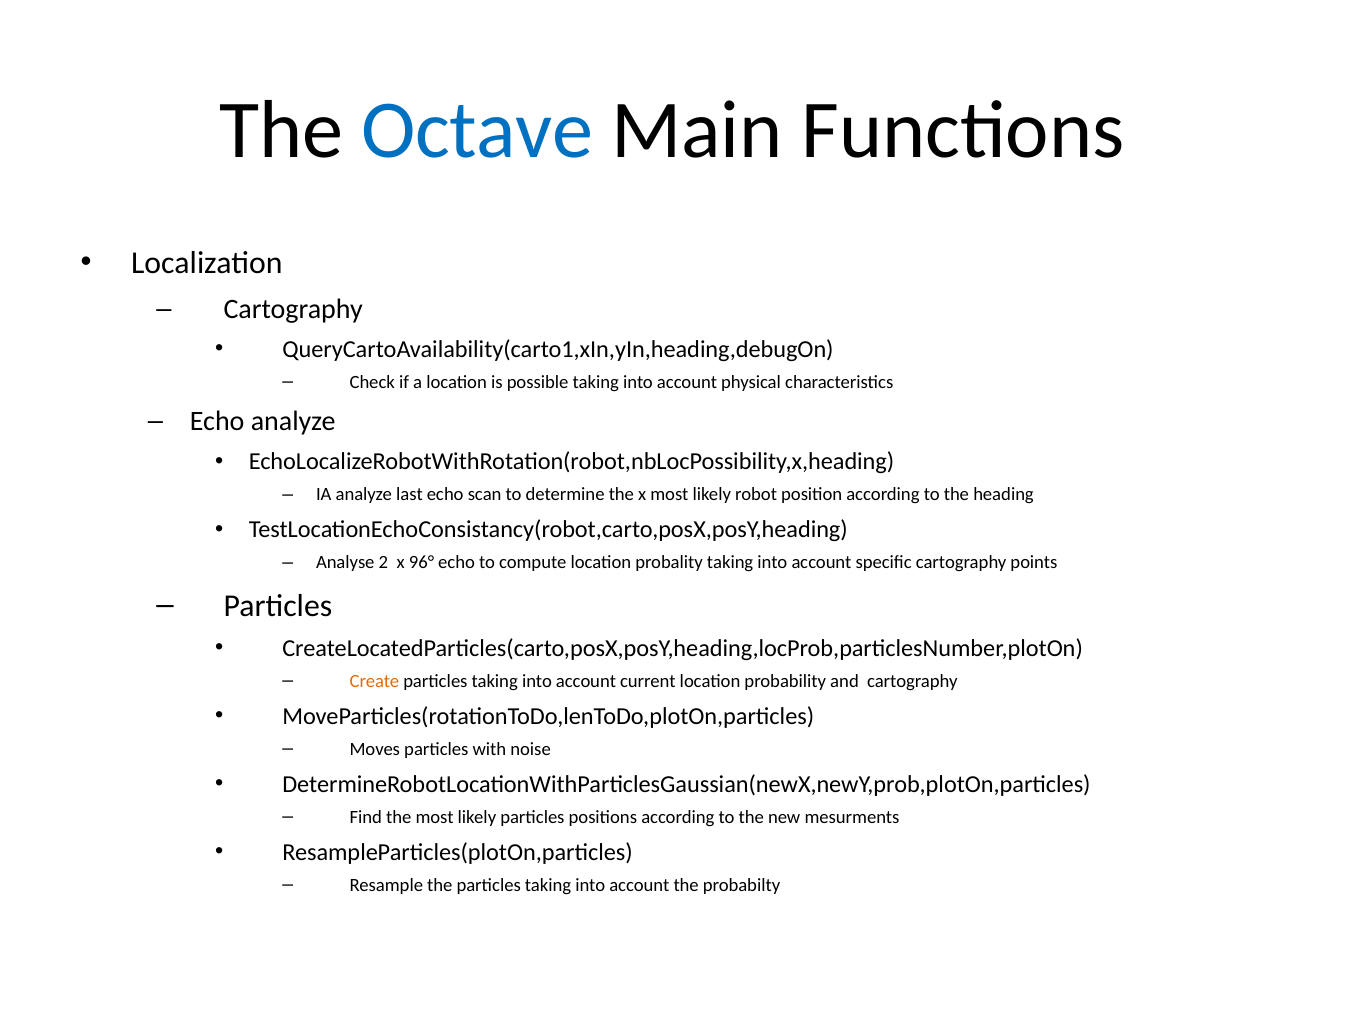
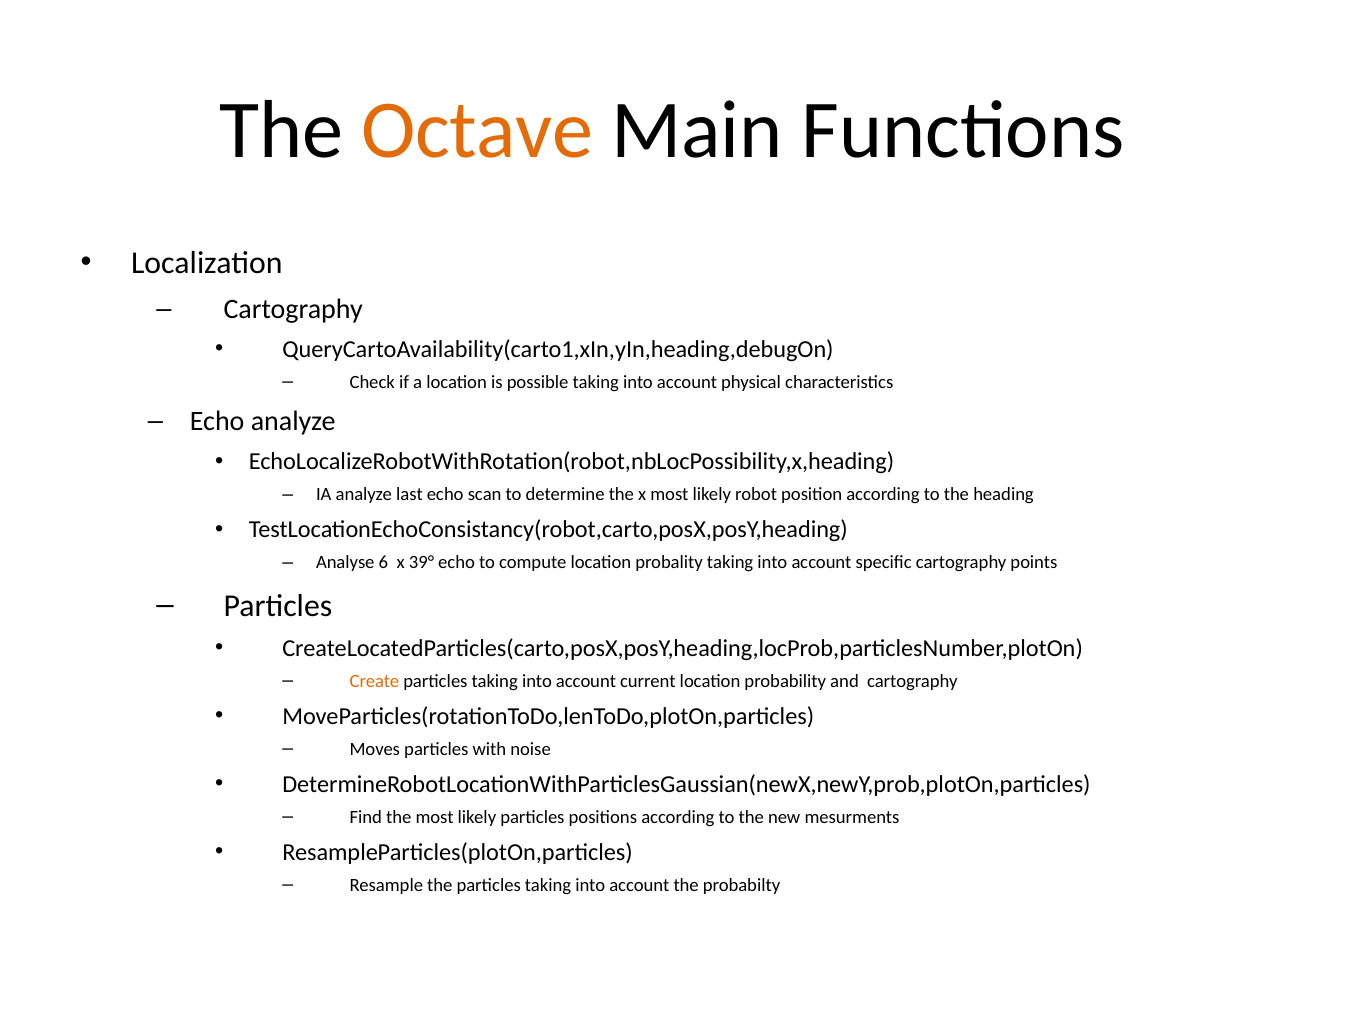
Octave colour: blue -> orange
2: 2 -> 6
96°: 96° -> 39°
